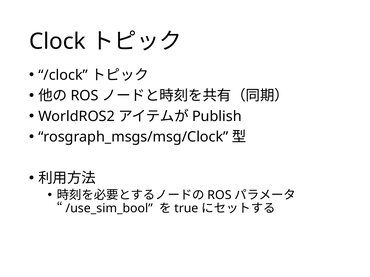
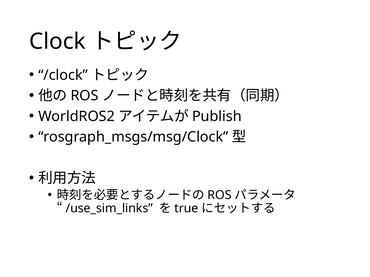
/use_sim_bool: /use_sim_bool -> /use_sim_links
